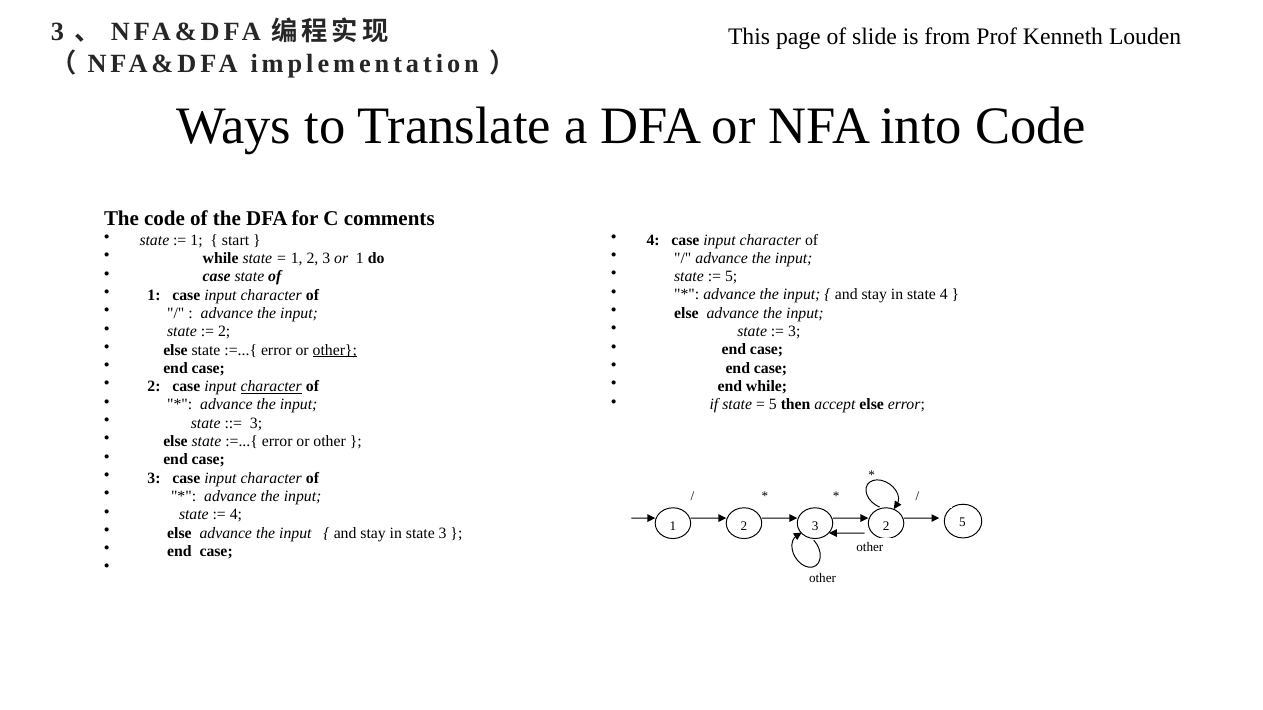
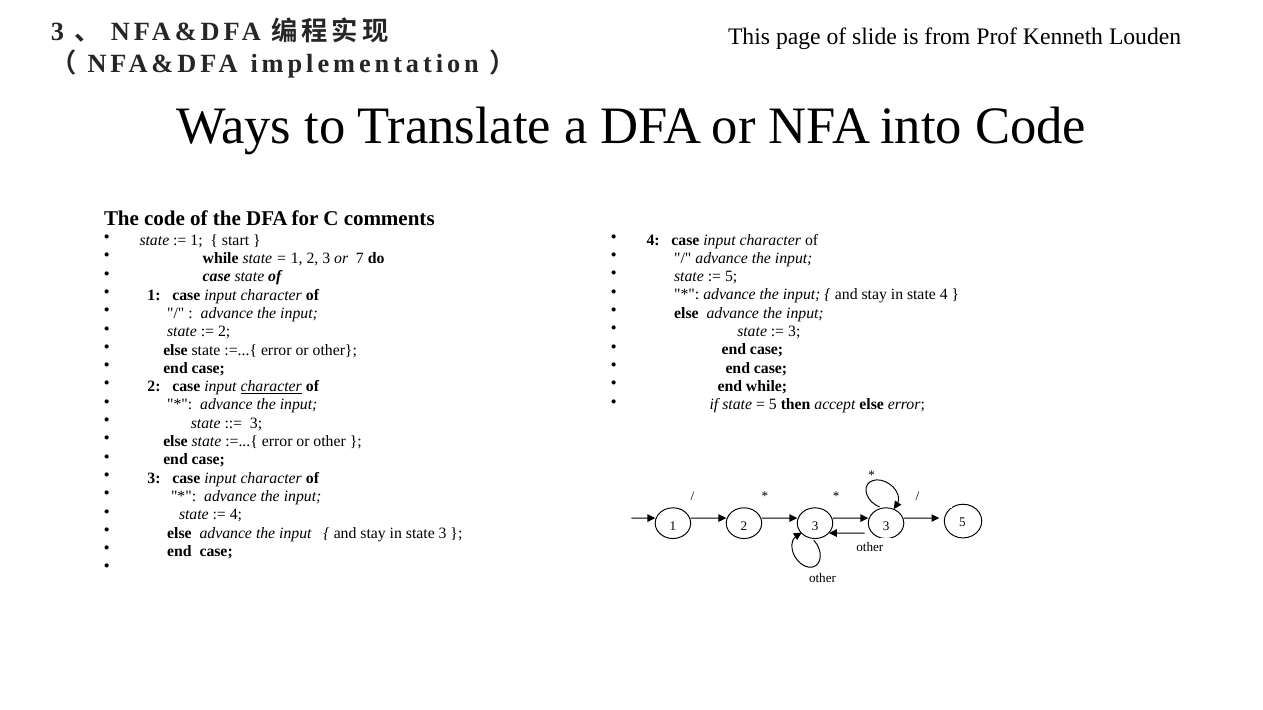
or 1: 1 -> 7
other at (335, 350) underline: present -> none
3 2: 2 -> 3
